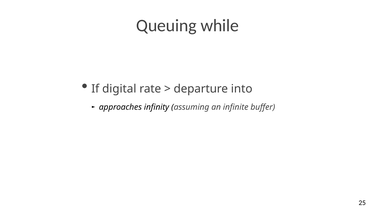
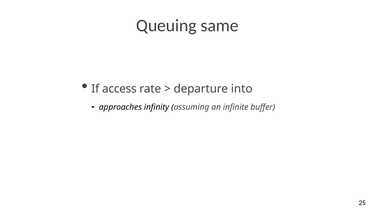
while: while -> same
digital: digital -> access
